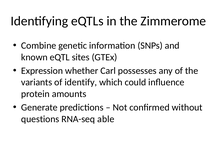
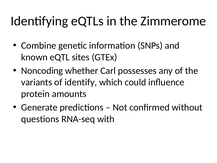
Expression: Expression -> Noncoding
able: able -> with
